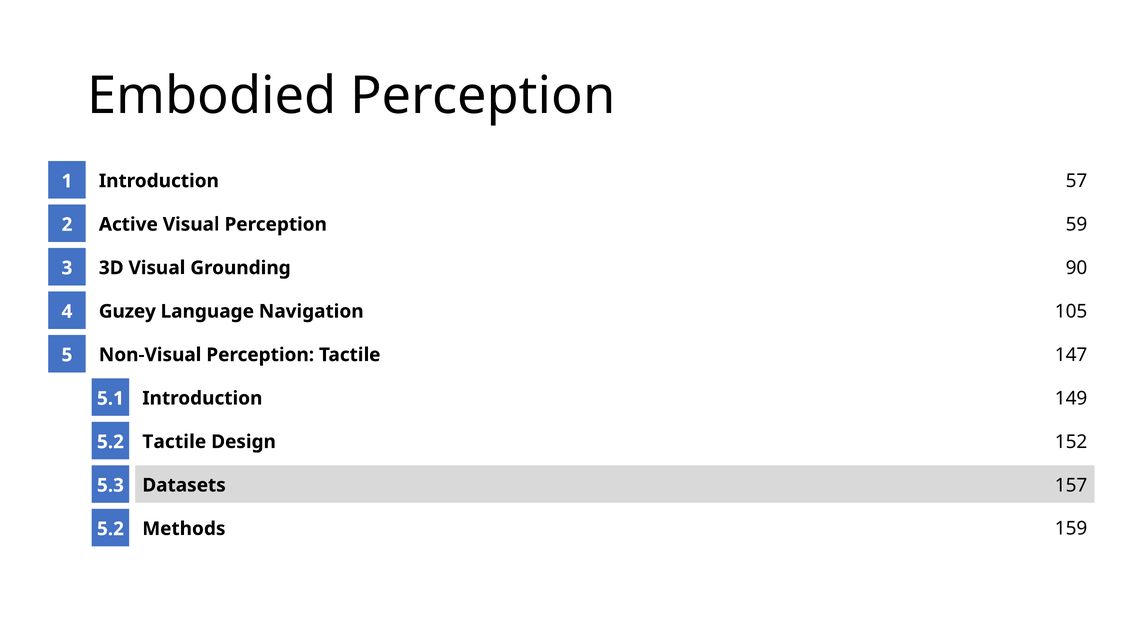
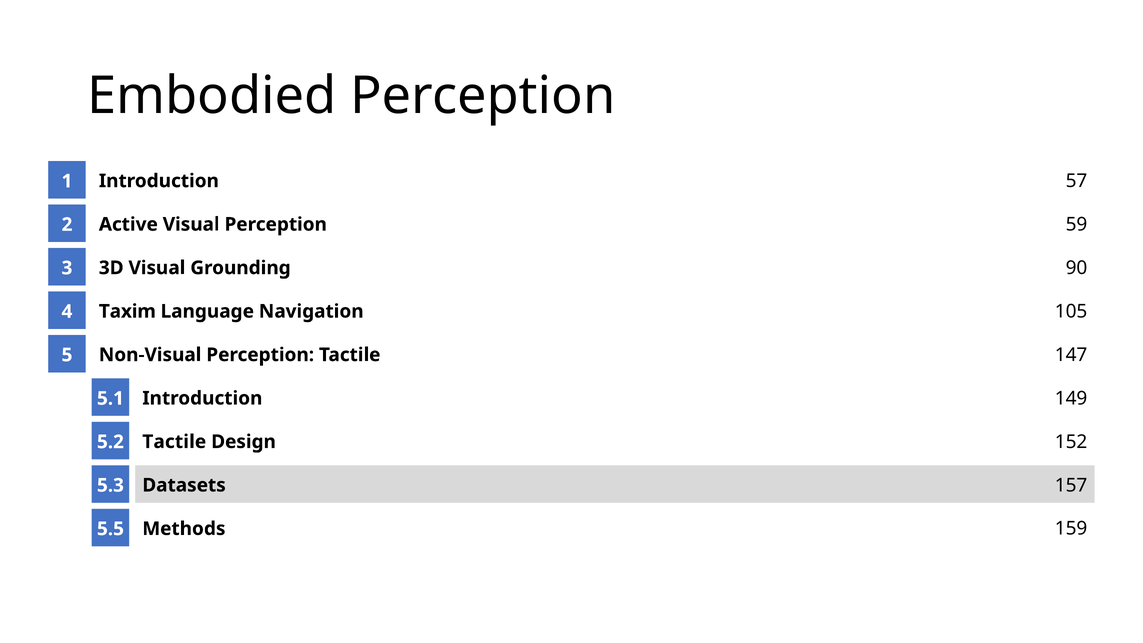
Guzey: Guzey -> Taxim
5.2 at (110, 529): 5.2 -> 5.5
